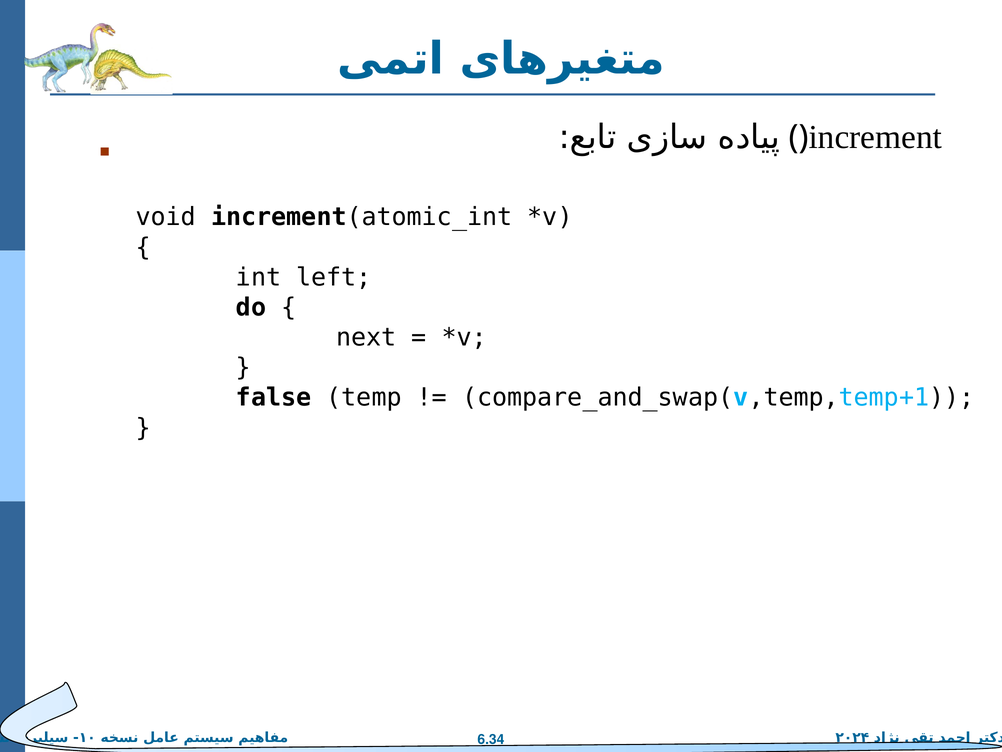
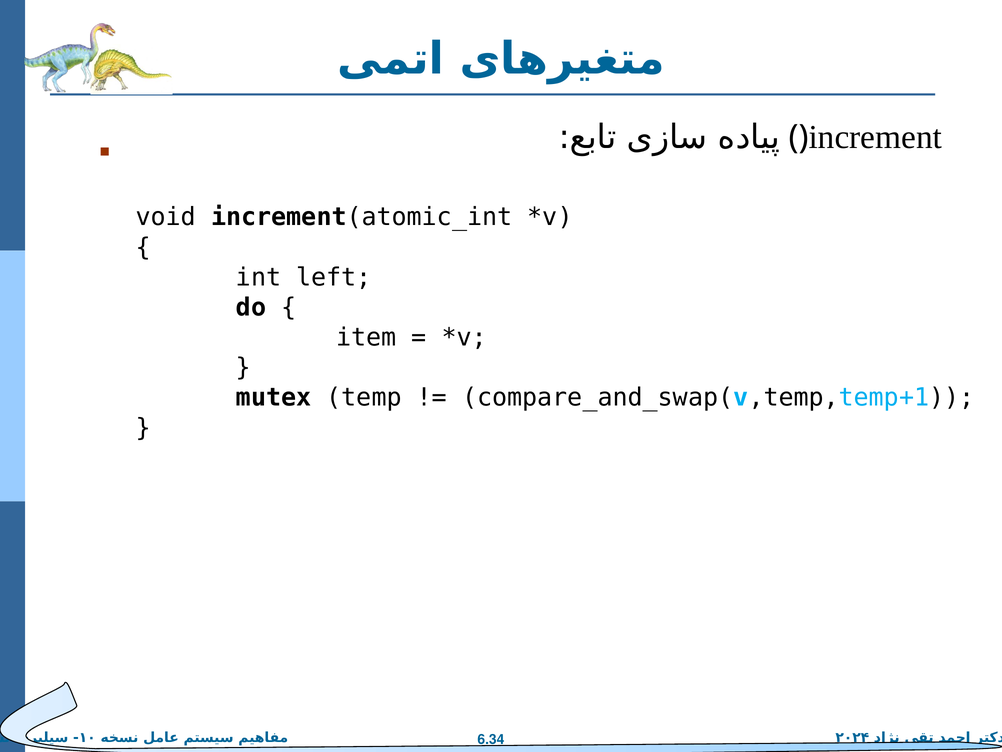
next: next -> item
false: false -> mutex
